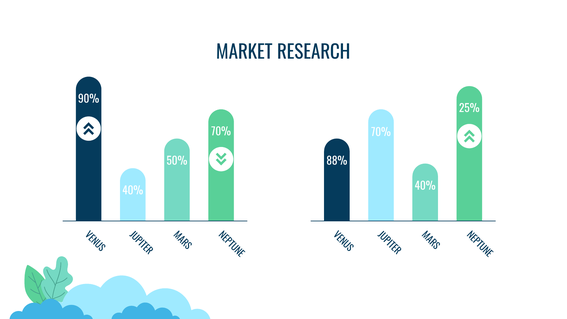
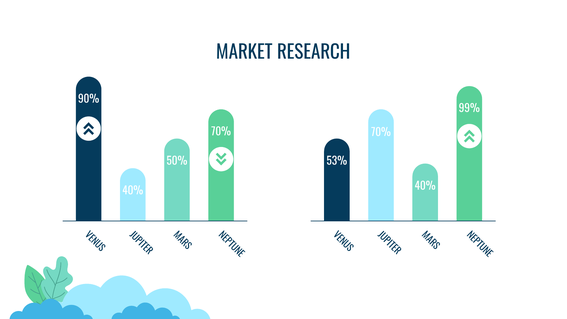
25%: 25% -> 99%
88%: 88% -> 53%
